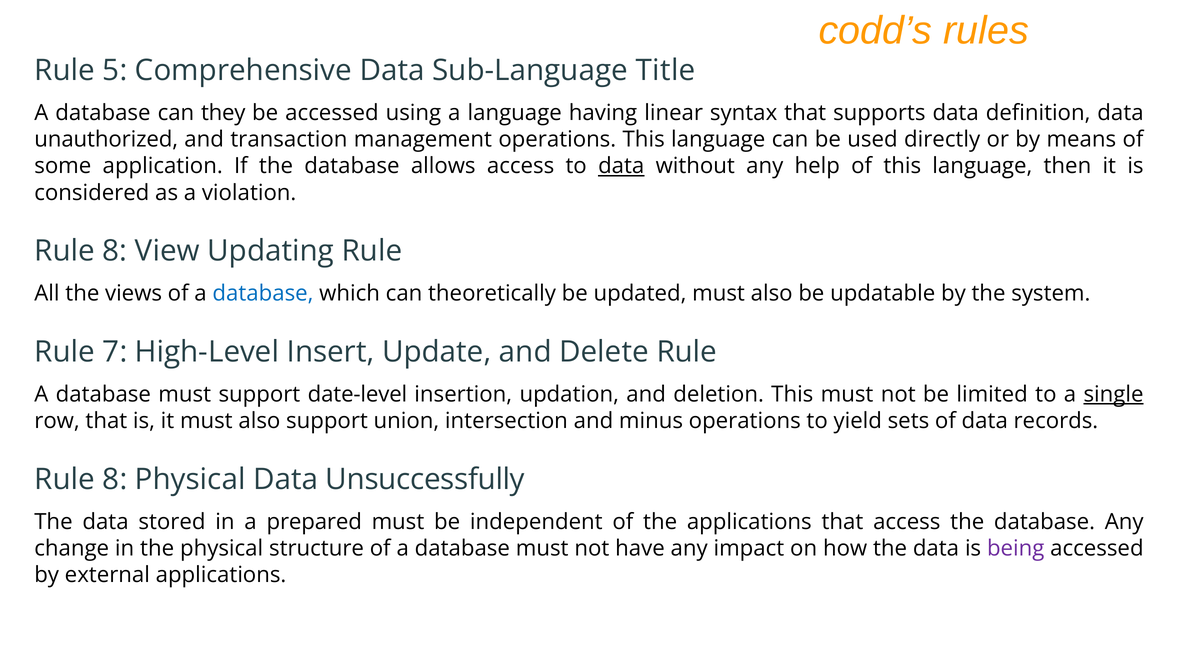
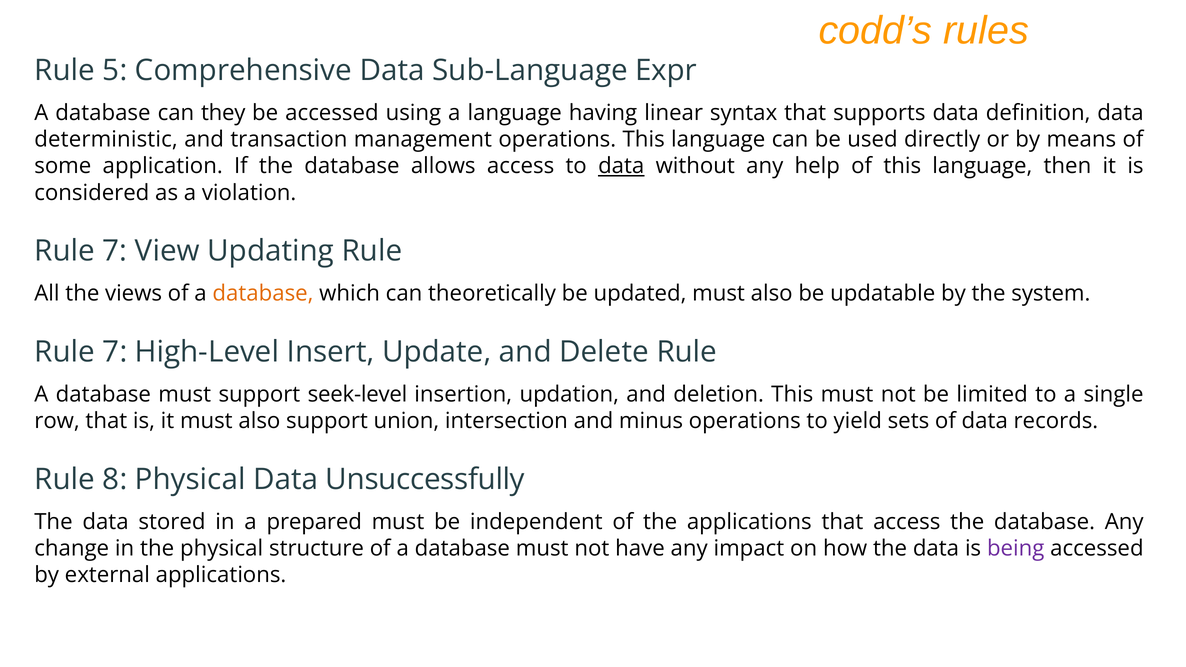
Title: Title -> Expr
unauthorized: unauthorized -> deterministic
8 at (115, 251): 8 -> 7
database at (263, 294) colour: blue -> orange
date-level: date-level -> seek-level
single underline: present -> none
